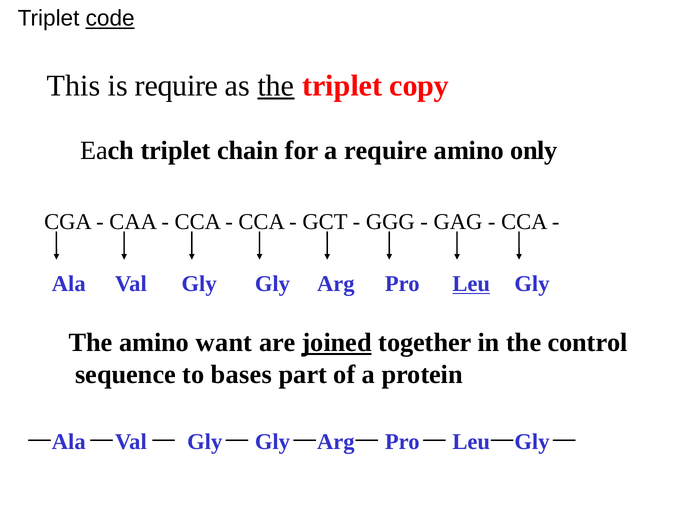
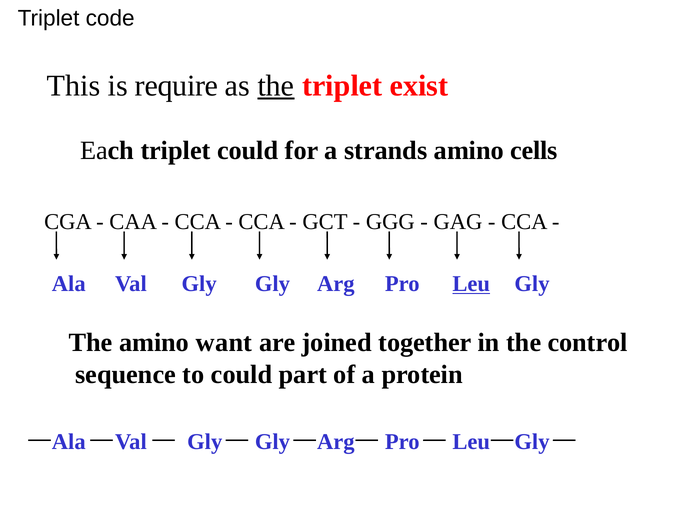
code underline: present -> none
copy: copy -> exist
triplet chain: chain -> could
a require: require -> strands
only: only -> cells
joined underline: present -> none
to bases: bases -> could
